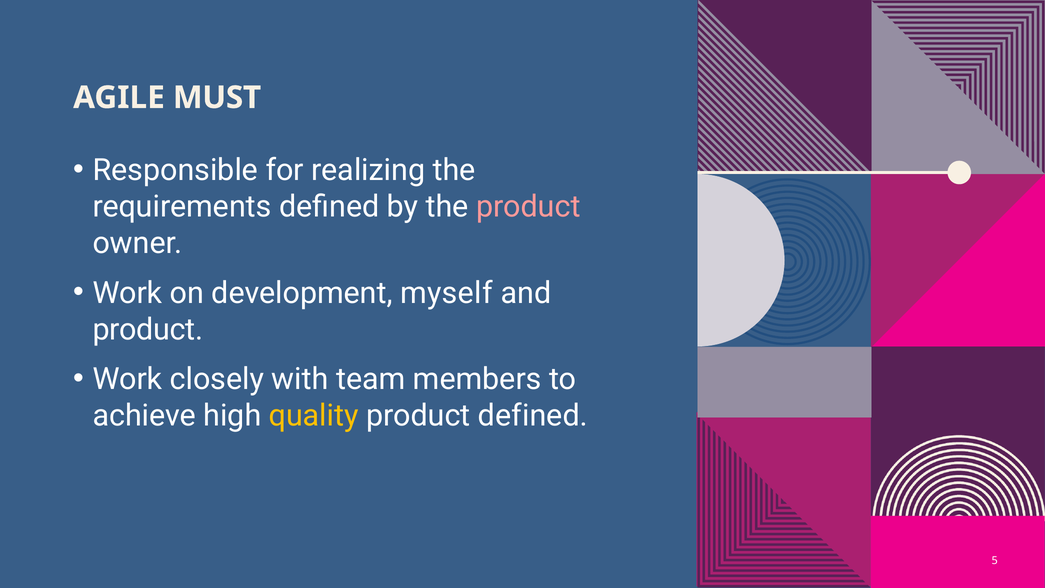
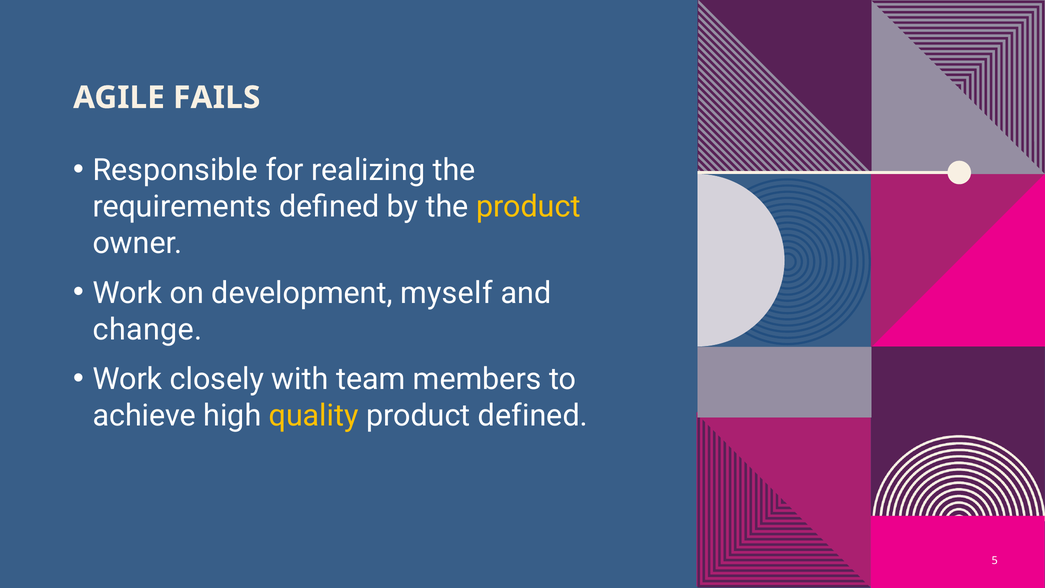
MUST: MUST -> FAILS
product at (528, 207) colour: pink -> yellow
product at (148, 330): product -> change
